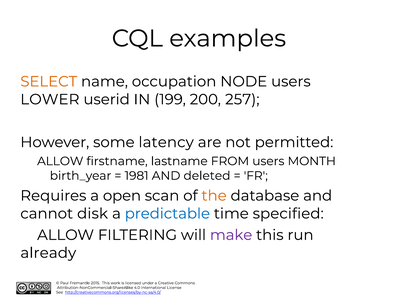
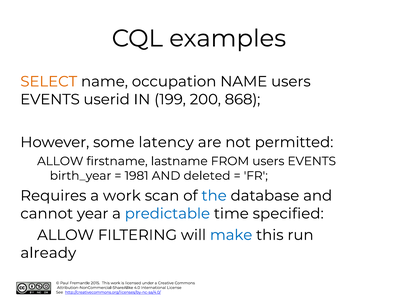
occupation NODE: NODE -> NAME
LOWER at (50, 100): LOWER -> EVENTS
257: 257 -> 868
FROM users MONTH: MONTH -> EVENTS
a open: open -> work
the colour: orange -> blue
disk: disk -> year
make colour: purple -> blue
